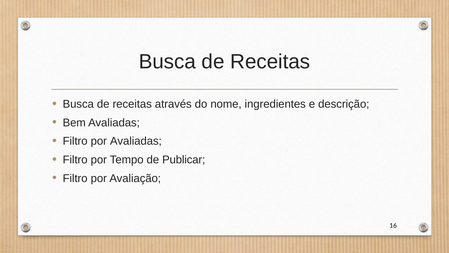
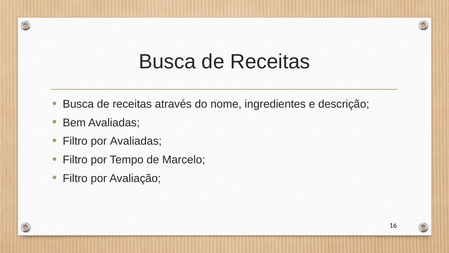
Publicar: Publicar -> Marcelo
